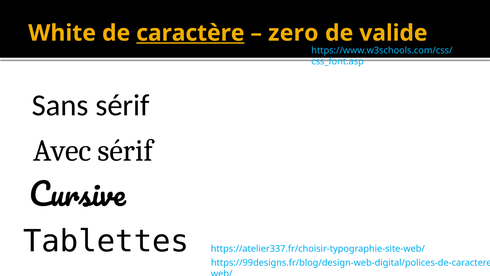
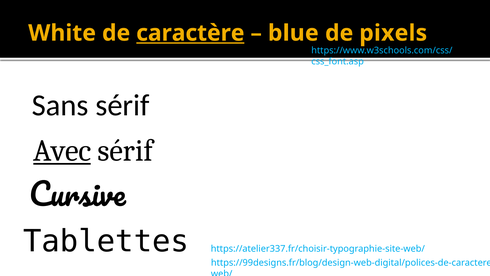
zero: zero -> blue
valide: valide -> pixels
Avec underline: none -> present
